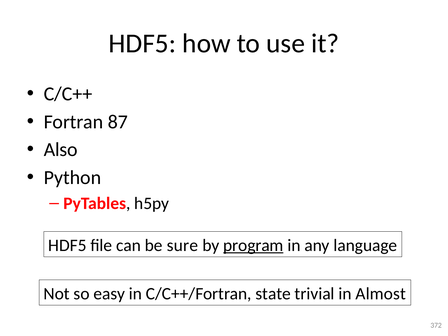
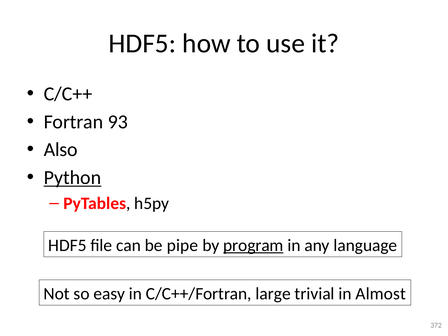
87: 87 -> 93
Python underline: none -> present
sure: sure -> pipe
state: state -> large
